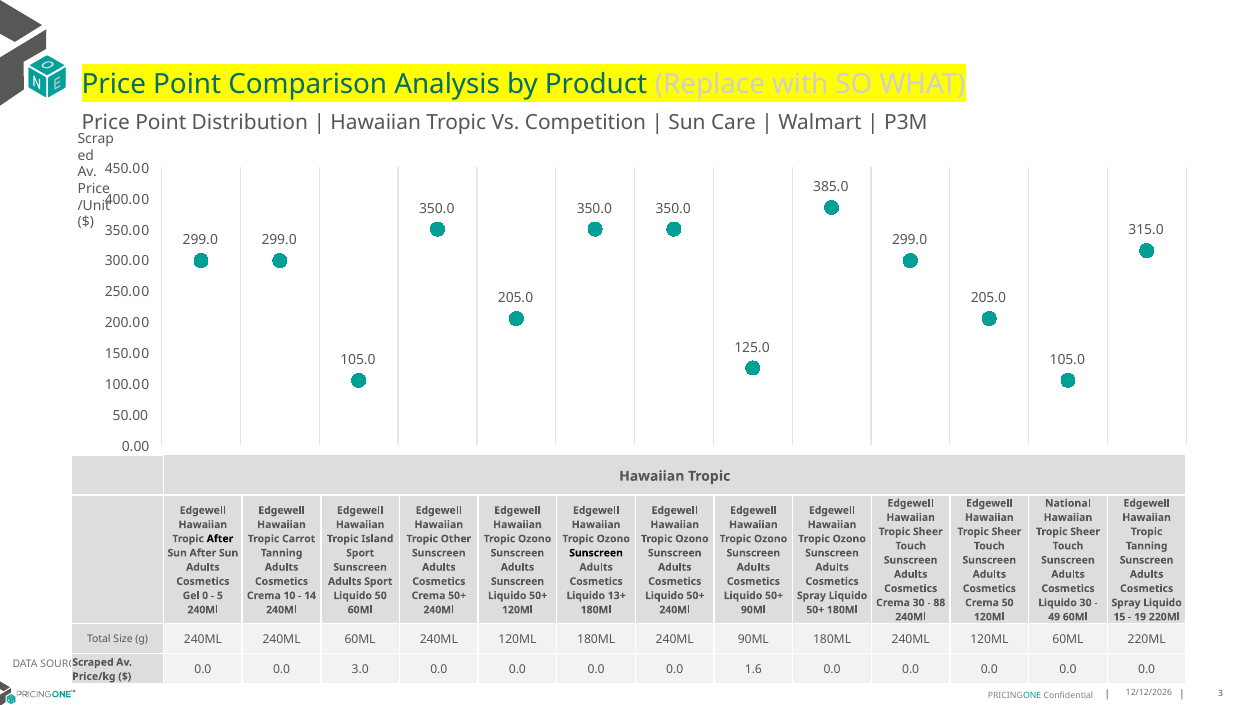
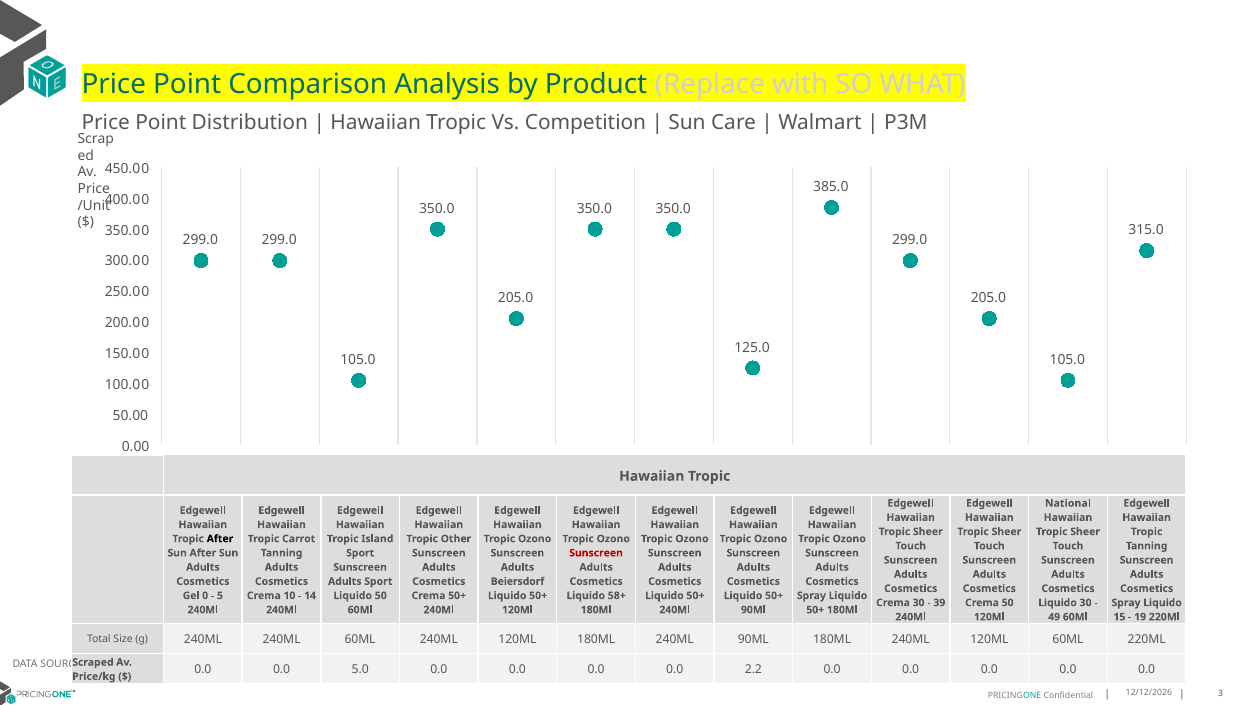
Sunscreen at (596, 553) colour: black -> red
Sunscreen at (518, 582): Sunscreen -> Beiersdorf
13+: 13+ -> 58+
88: 88 -> 39
3.0: 3.0 -> 5.0
1.6: 1.6 -> 2.2
